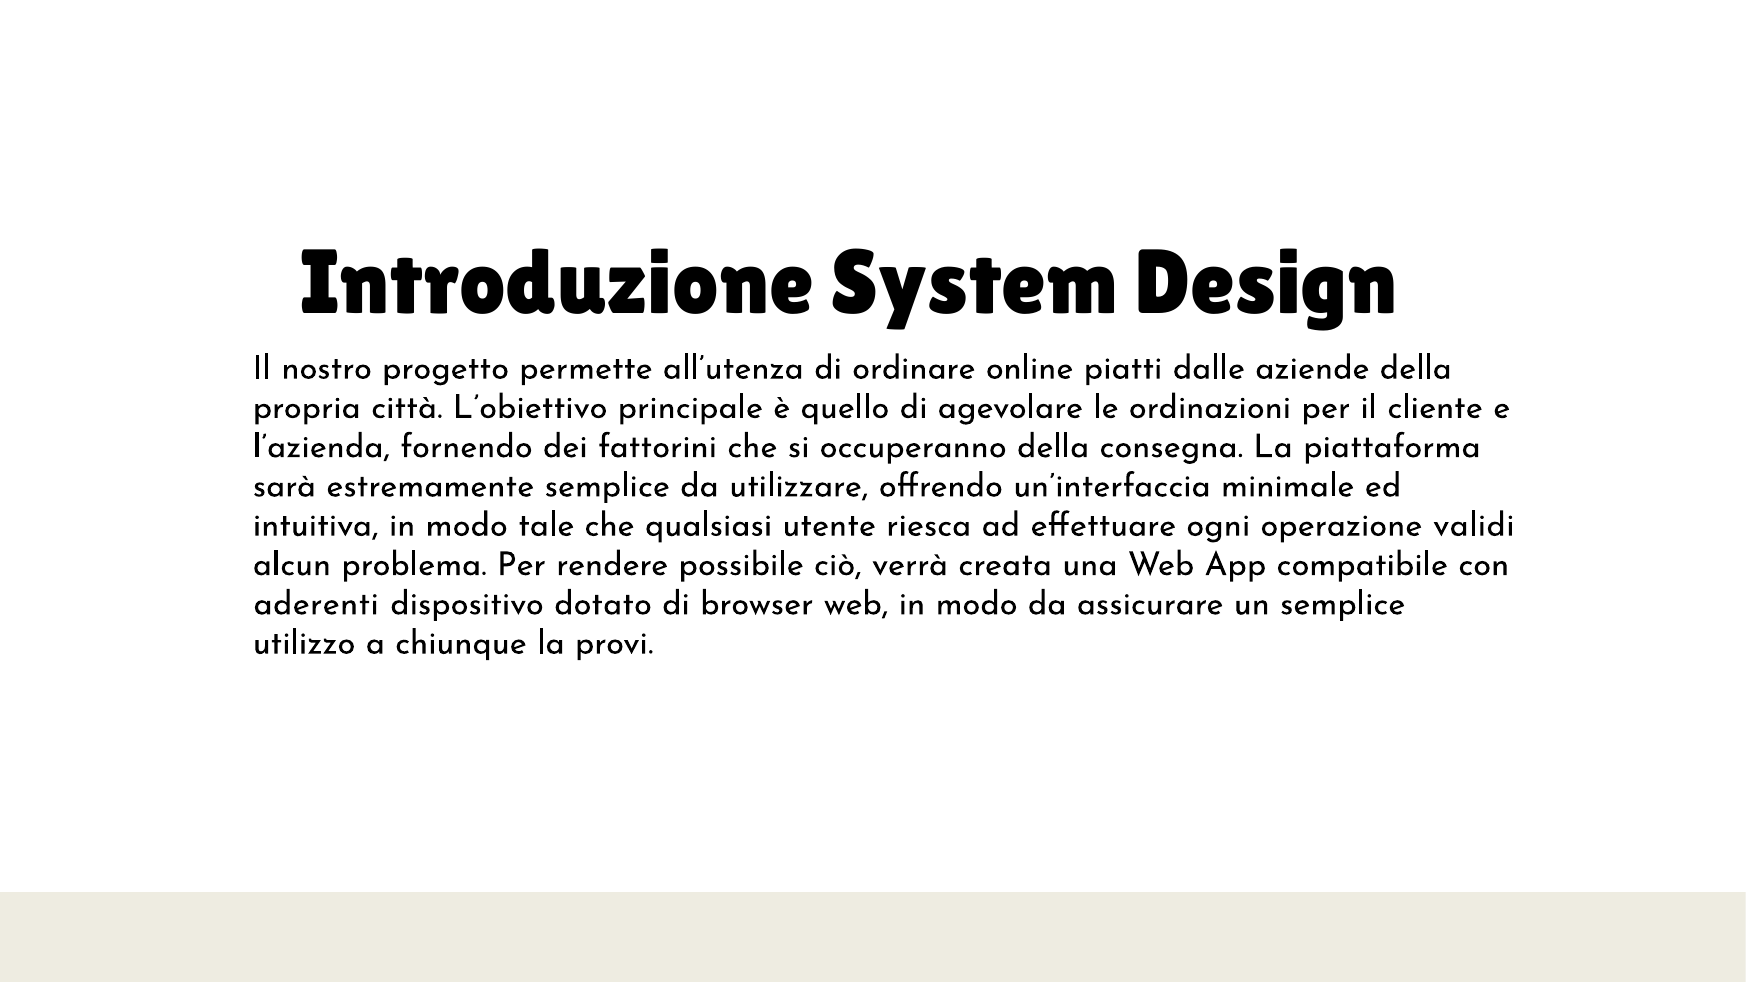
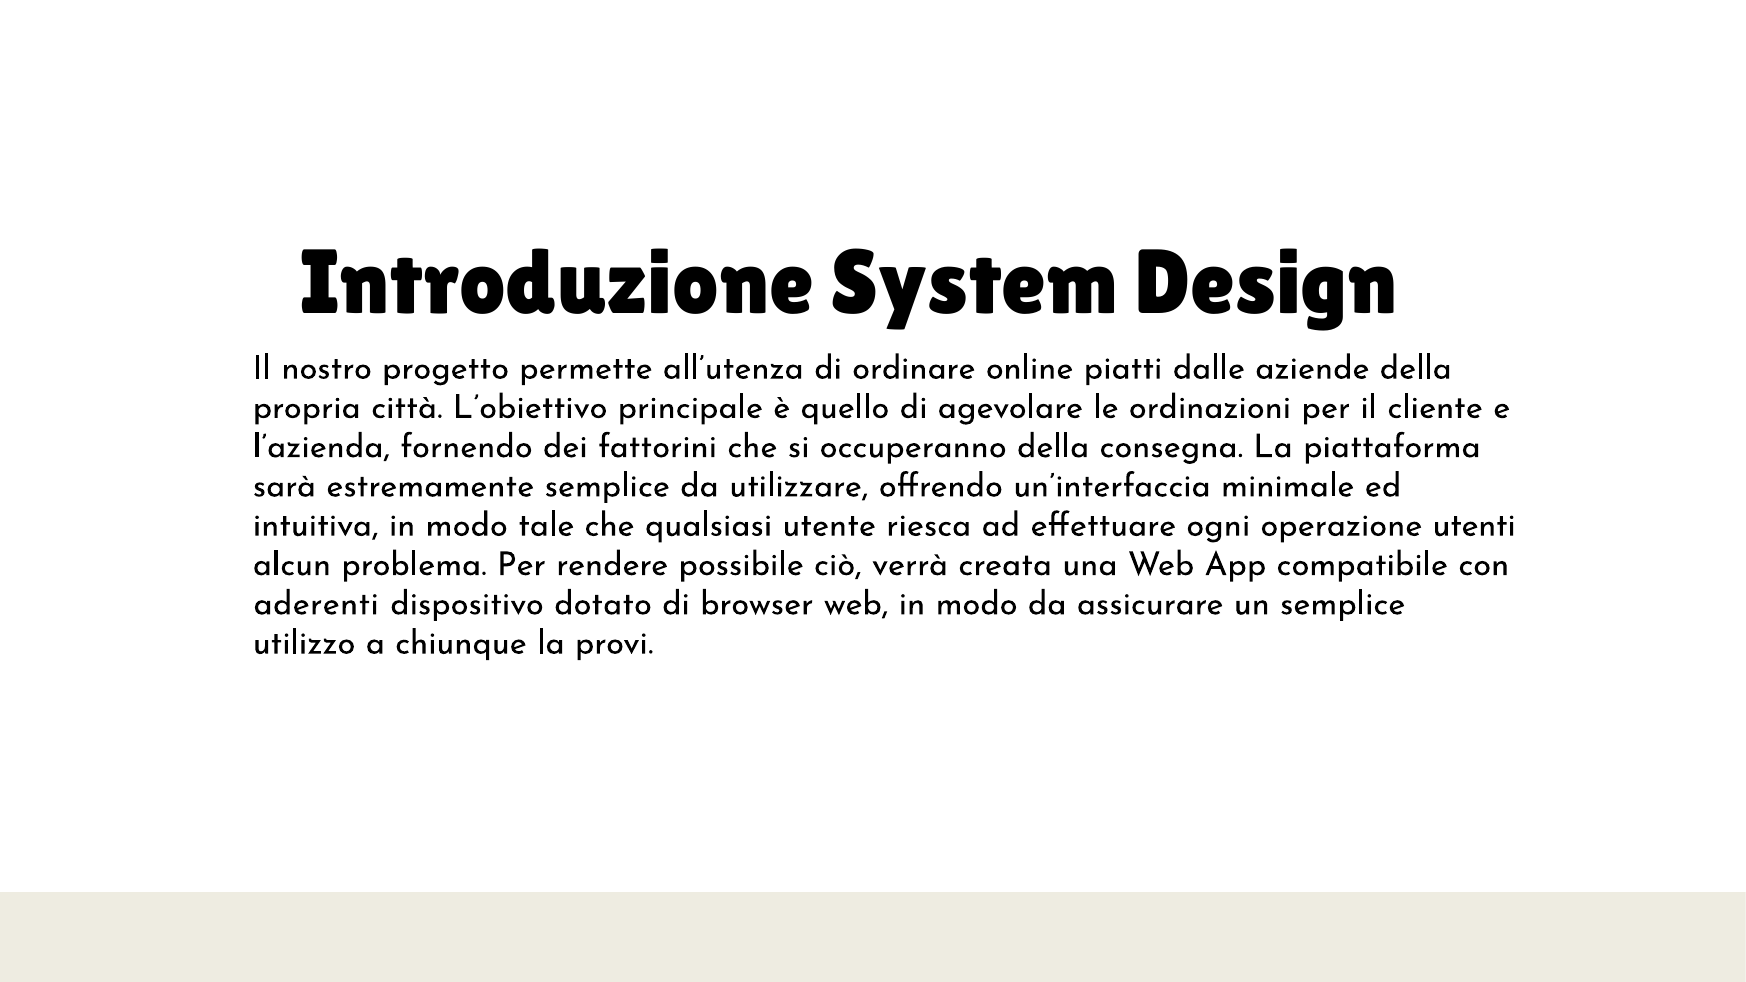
validi: validi -> utenti
